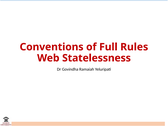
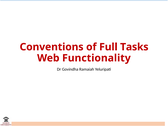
Rules: Rules -> Tasks
Statelessness: Statelessness -> Functionality
